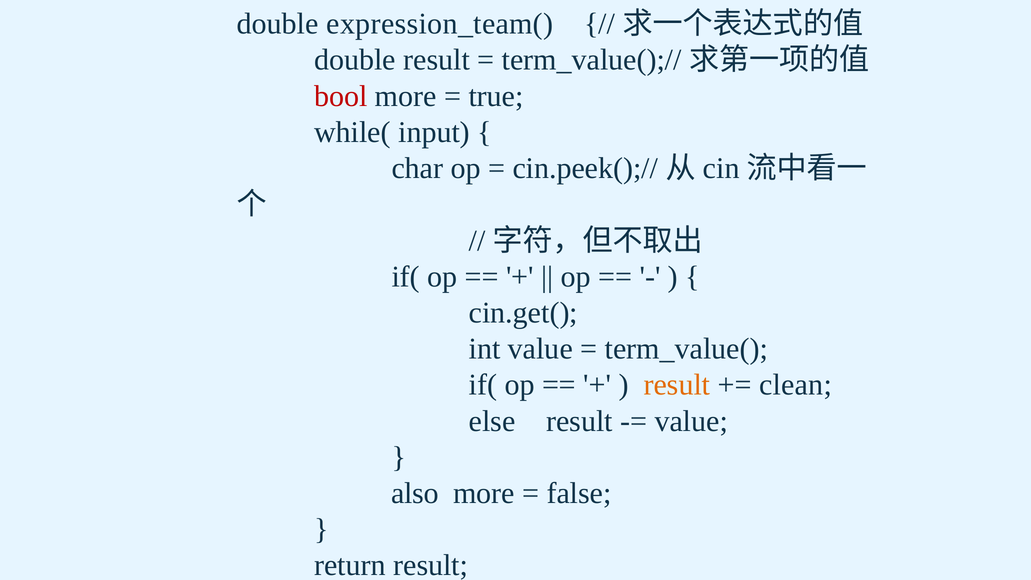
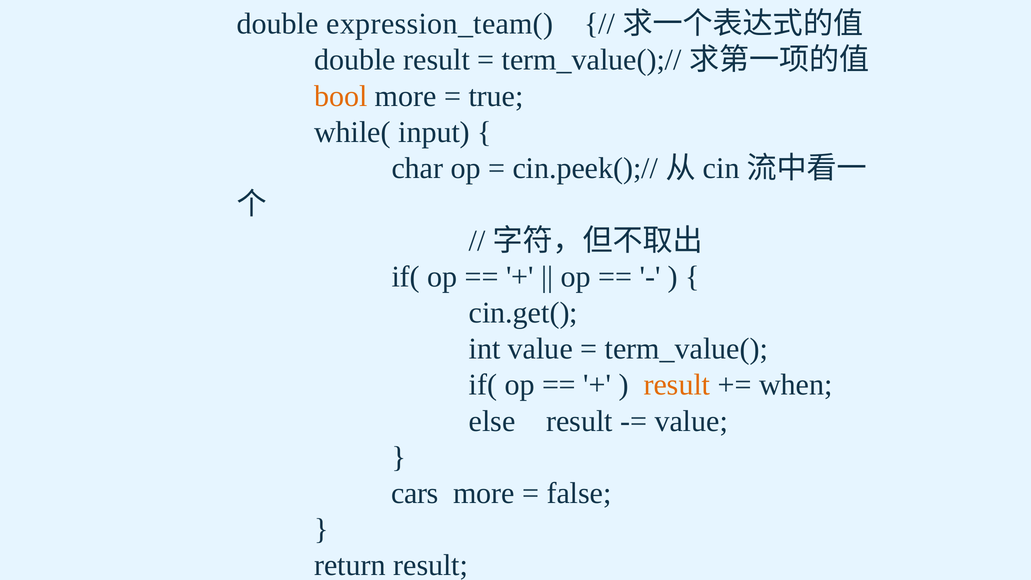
bool colour: red -> orange
clean: clean -> when
also: also -> cars
